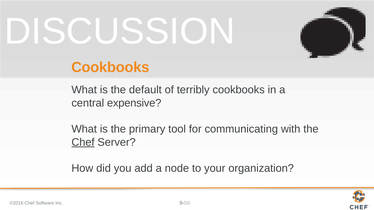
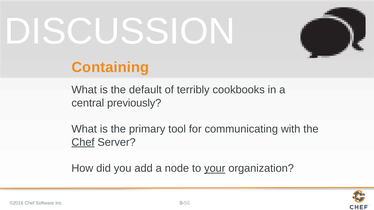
Cookbooks at (110, 67): Cookbooks -> Containing
expensive: expensive -> previously
your underline: none -> present
